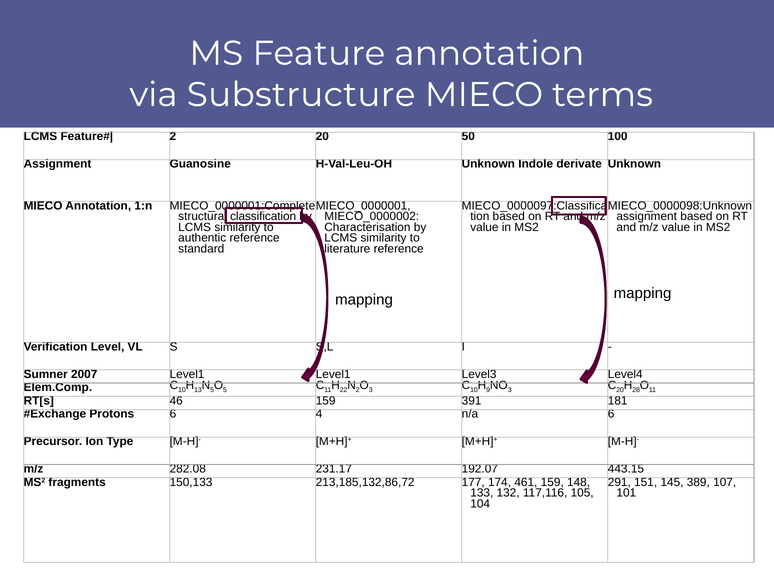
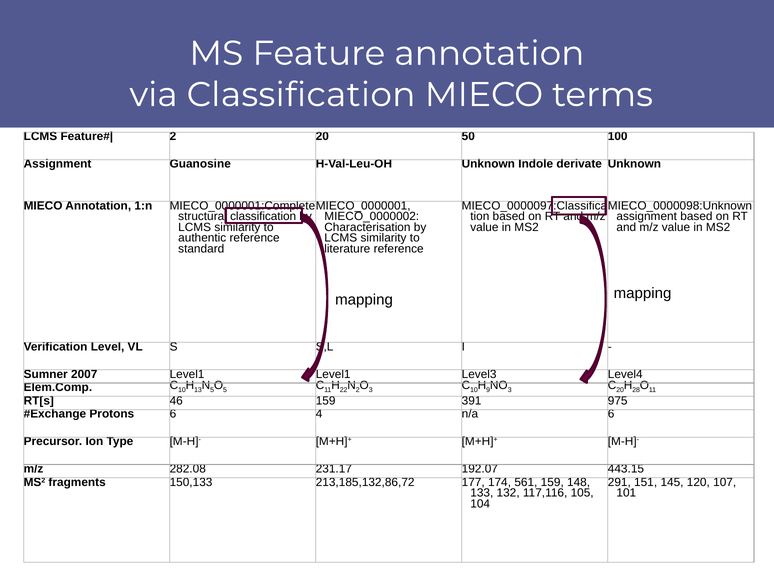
via Substructure: Substructure -> Classification
181: 181 -> 975
461: 461 -> 561
389: 389 -> 120
